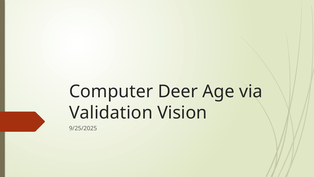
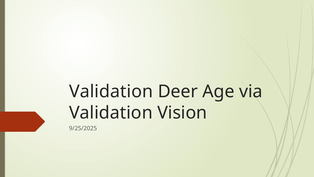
Computer at (111, 91): Computer -> Validation
